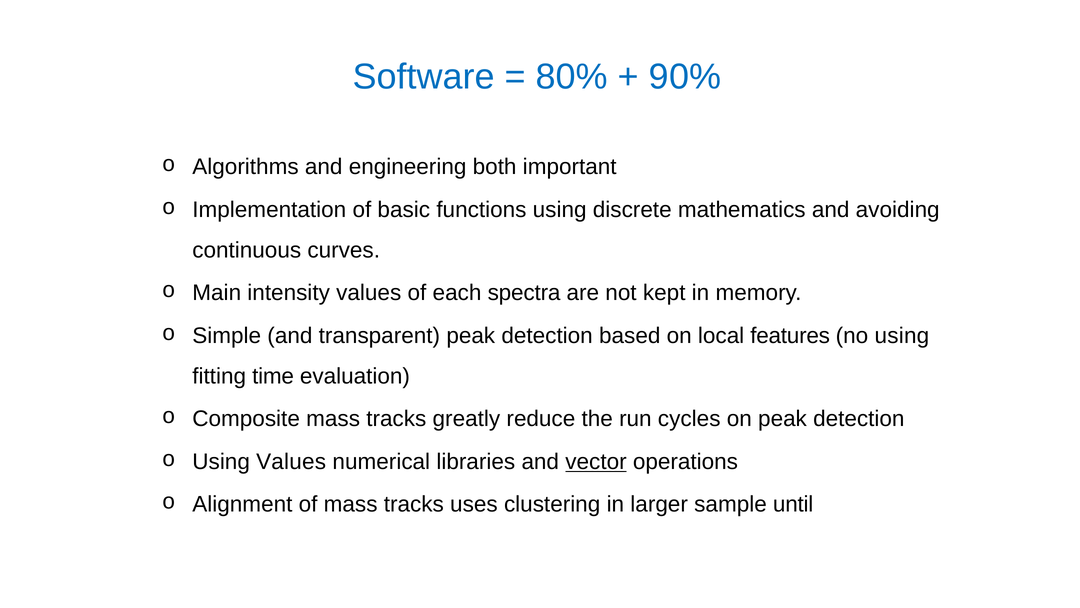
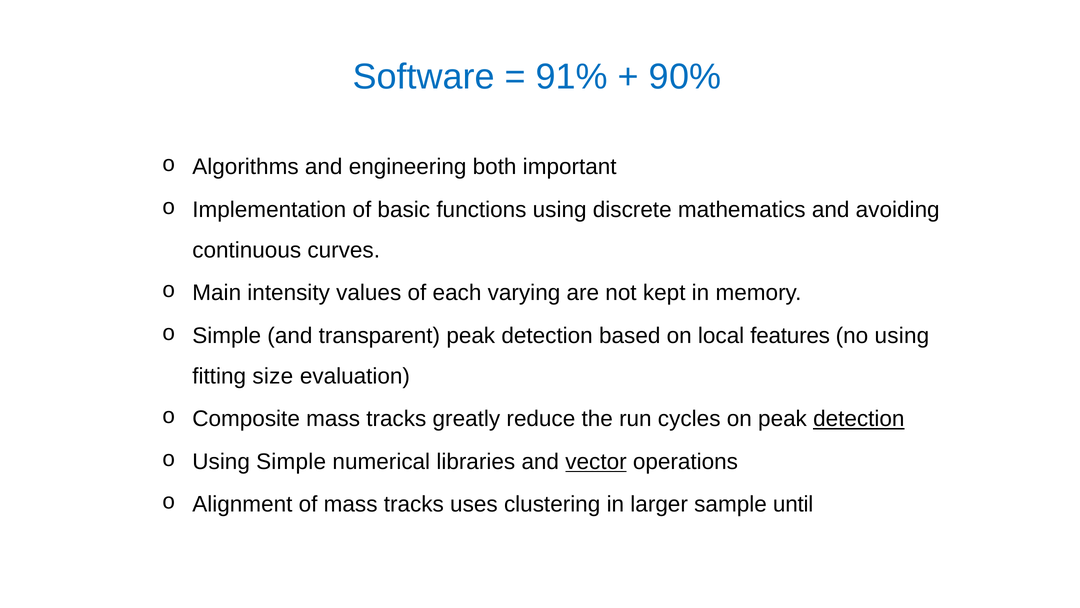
80%: 80% -> 91%
spectra: spectra -> varying
time: time -> size
detection at (859, 419) underline: none -> present
Using Values: Values -> Simple
